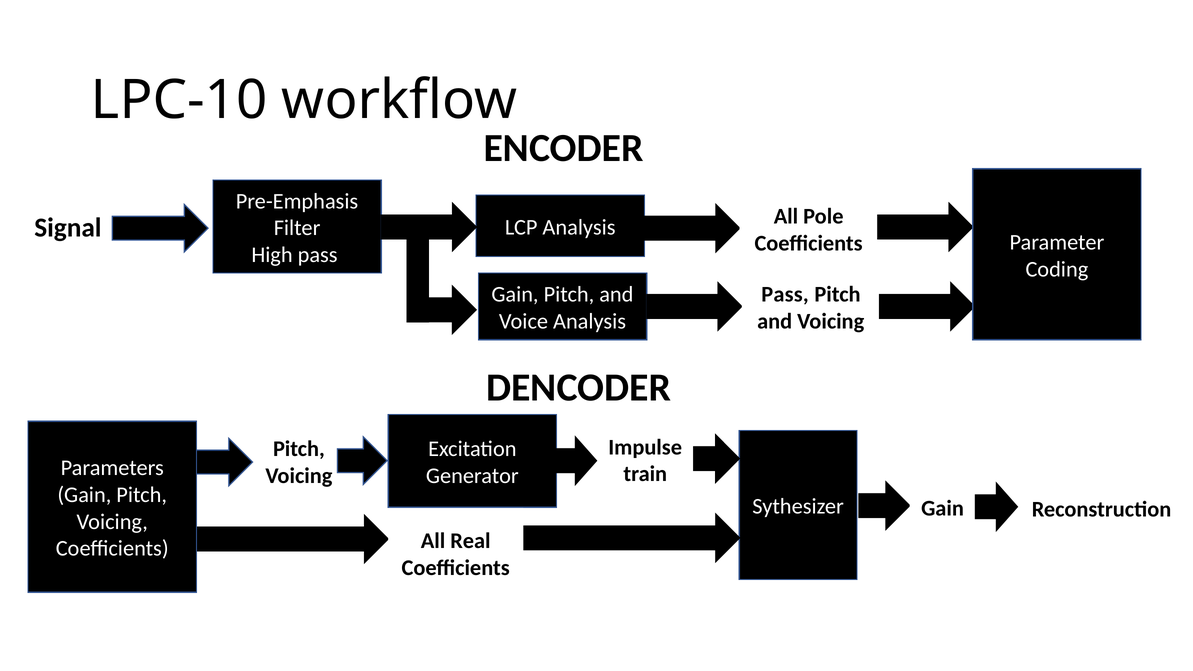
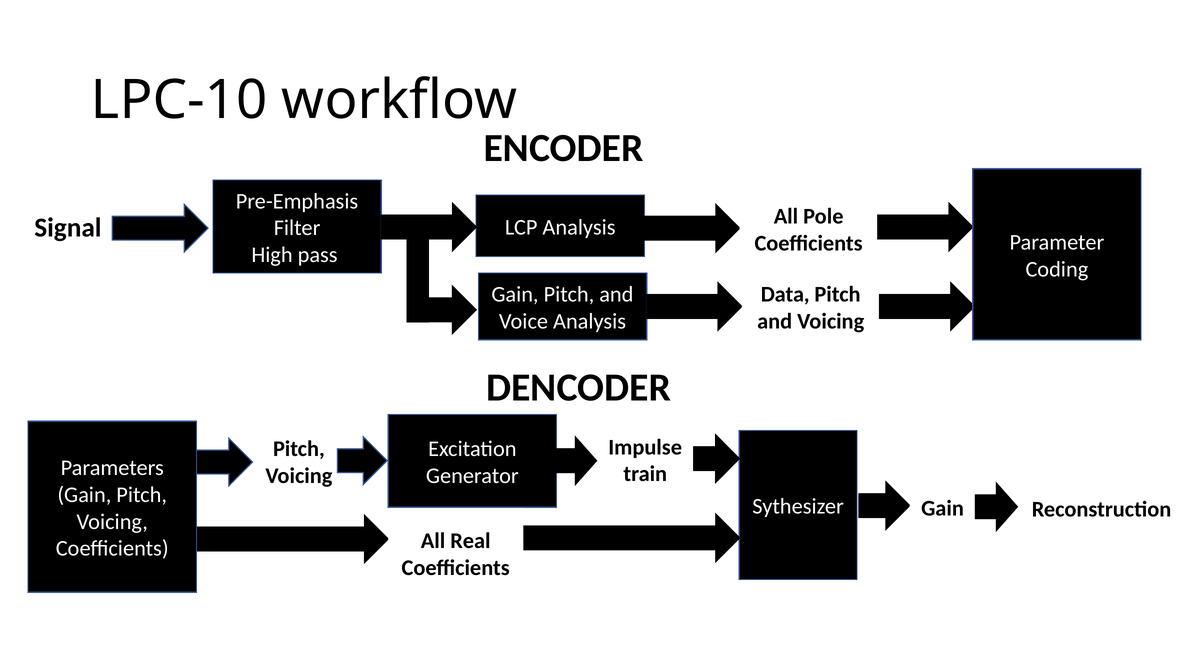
Pass at (785, 295): Pass -> Data
